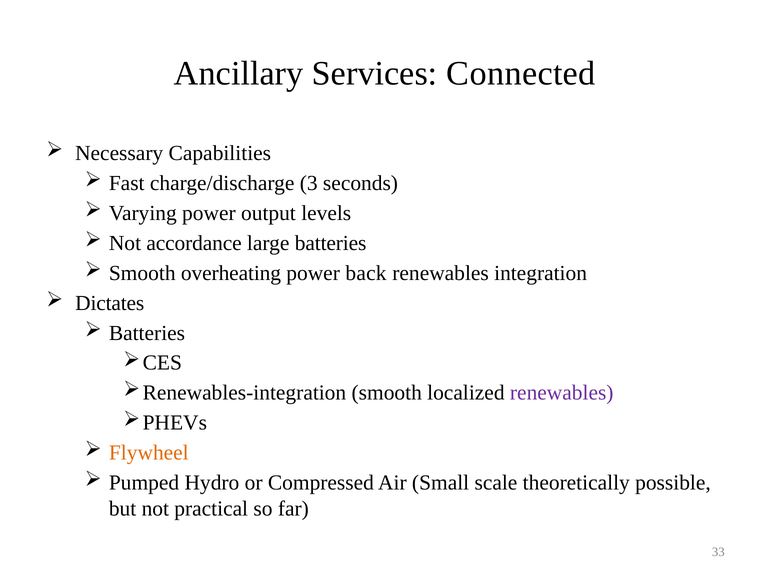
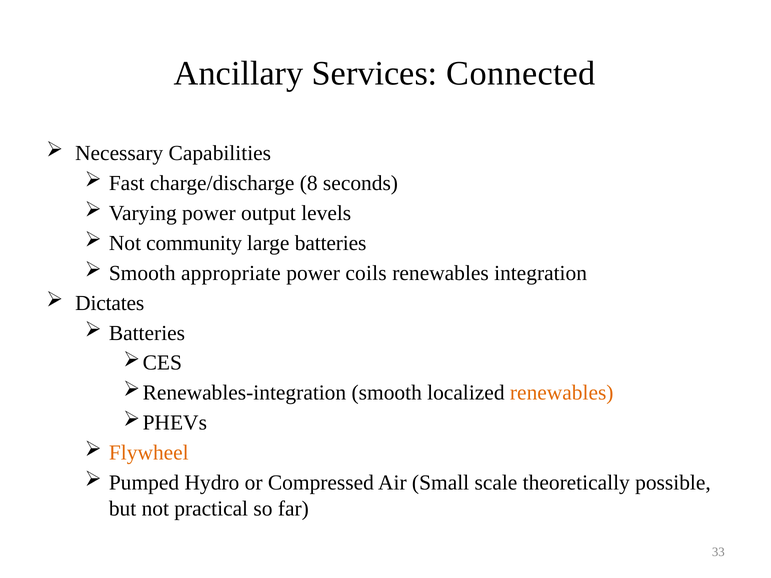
3: 3 -> 8
accordance: accordance -> community
overheating: overheating -> appropriate
back: back -> coils
renewables at (562, 393) colour: purple -> orange
